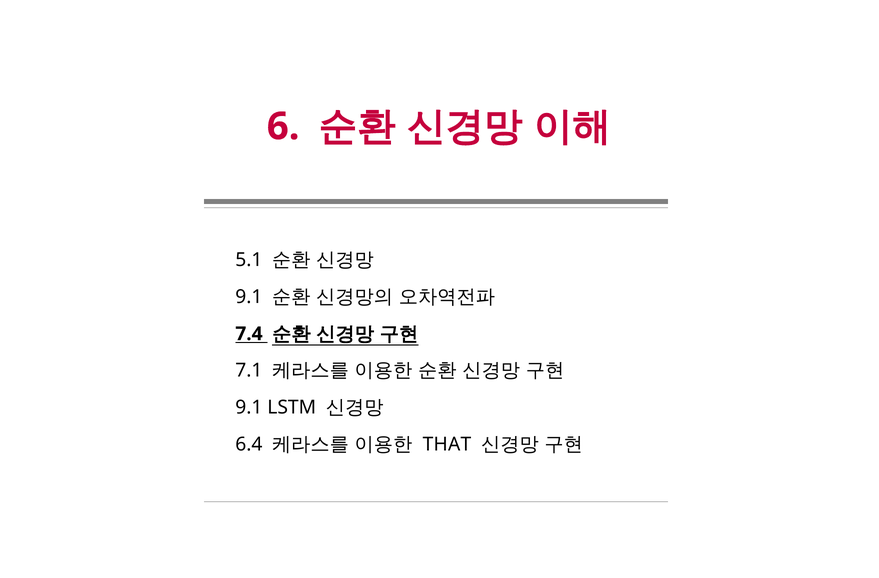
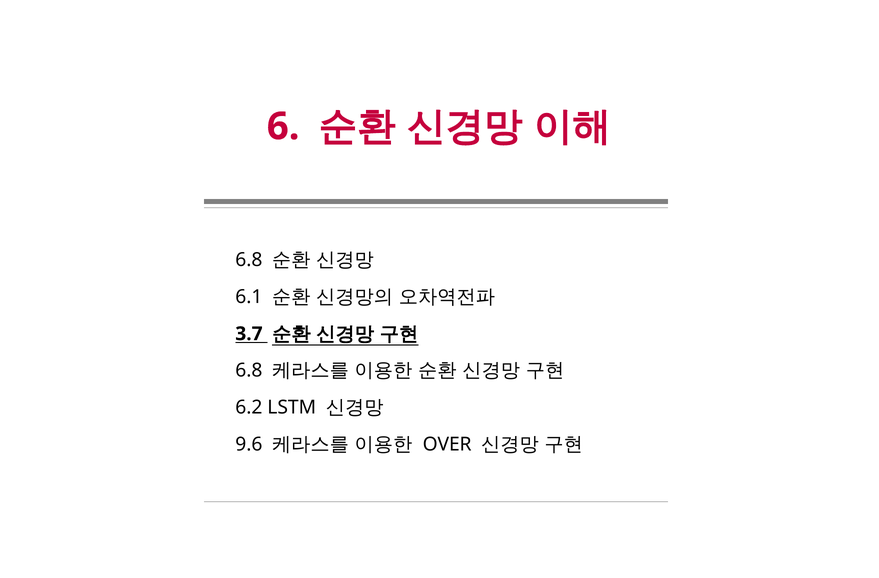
5.1 at (249, 260): 5.1 -> 6.8
9.1 at (249, 297): 9.1 -> 6.1
7.4: 7.4 -> 3.7
7.1 at (249, 370): 7.1 -> 6.8
9.1 at (249, 407): 9.1 -> 6.2
6.4: 6.4 -> 9.6
THAT: THAT -> OVER
